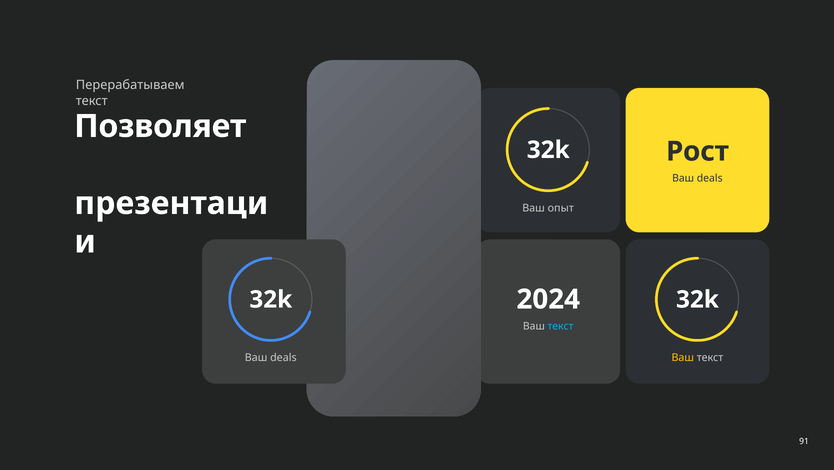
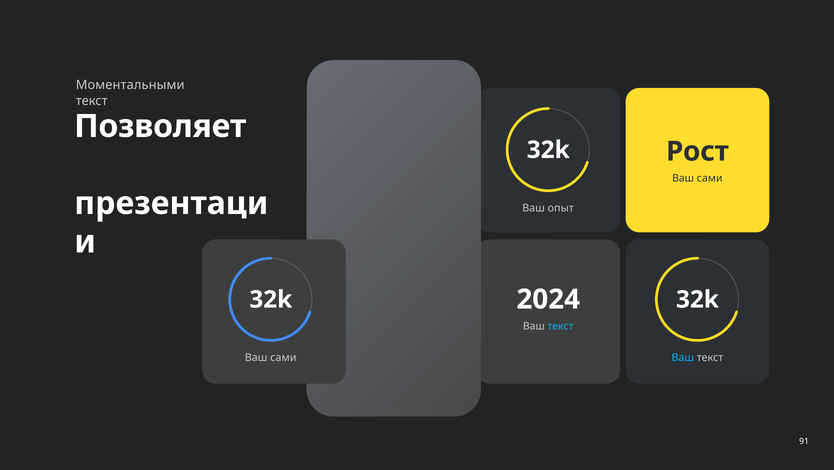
Перерабатываем: Перерабатываем -> Моментальными
deals at (710, 178): deals -> сами
deals at (283, 358): deals -> сами
Ваш at (683, 358) colour: yellow -> light blue
